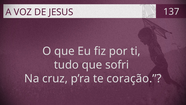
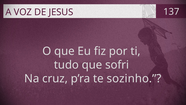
coração: coração -> sozinho
